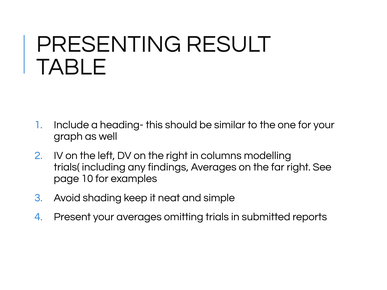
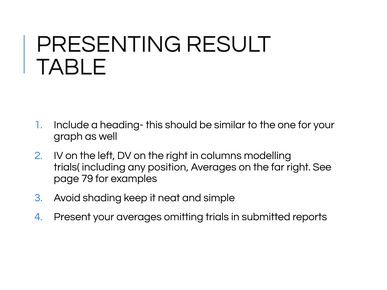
findings: findings -> position
10: 10 -> 79
